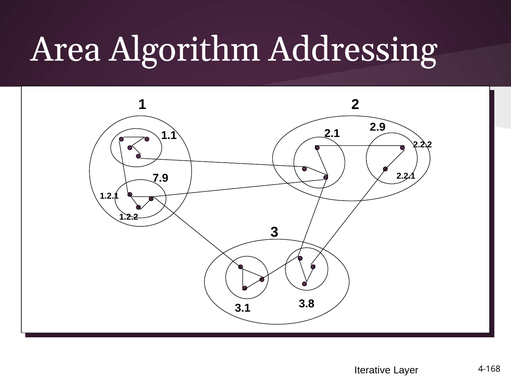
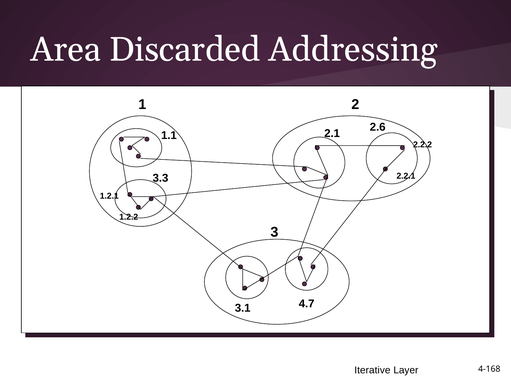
Algorithm: Algorithm -> Discarded
2.9: 2.9 -> 2.6
7.9: 7.9 -> 3.3
3.8: 3.8 -> 4.7
